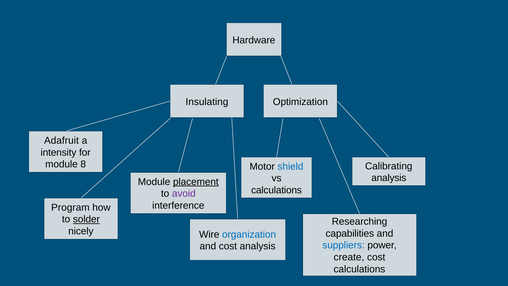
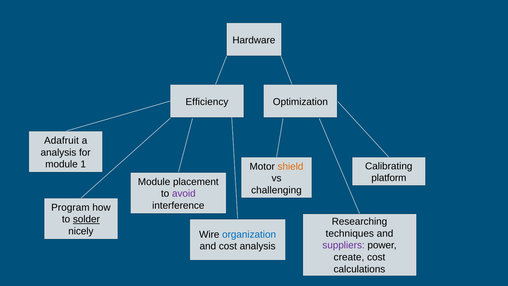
Insulating: Insulating -> Efficiency
intensity at (59, 152): intensity -> analysis
8: 8 -> 1
shield colour: blue -> orange
analysis at (389, 178): analysis -> platform
placement underline: present -> none
calculations at (277, 190): calculations -> challenging
capabilities: capabilities -> techniques
suppliers colour: blue -> purple
